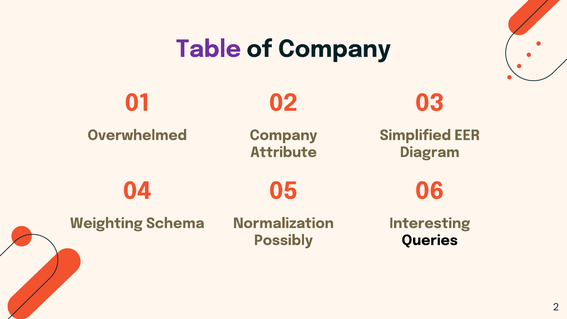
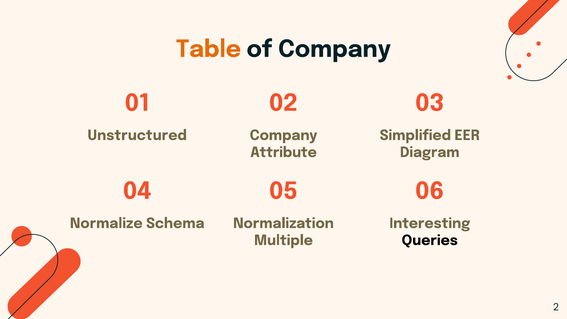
Table colour: purple -> orange
Overwhelmed: Overwhelmed -> Unstructured
Weighting: Weighting -> Normalize
Possibly: Possibly -> Multiple
